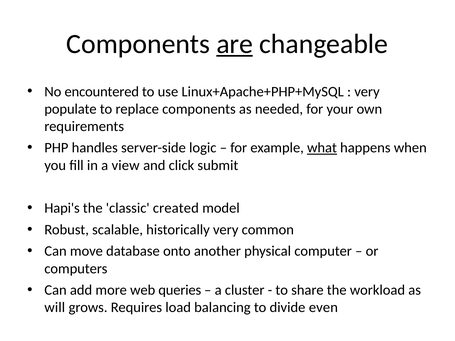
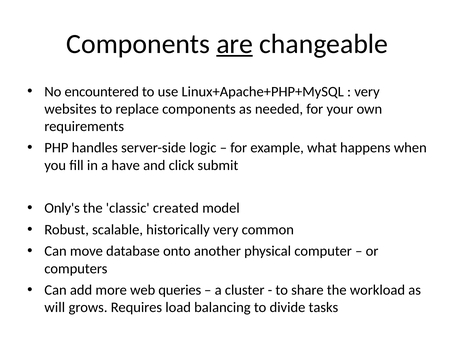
populate: populate -> websites
what underline: present -> none
view: view -> have
Hapi's: Hapi's -> Only's
even: even -> tasks
